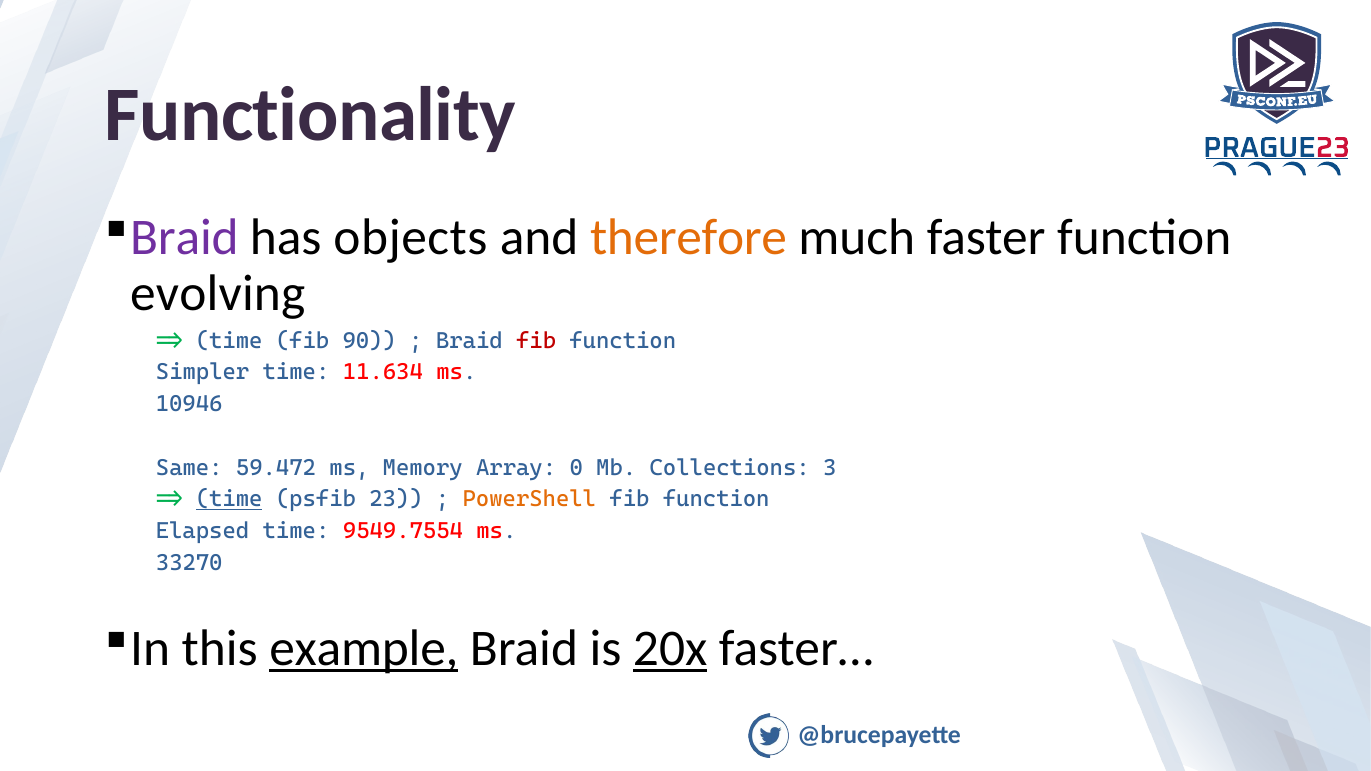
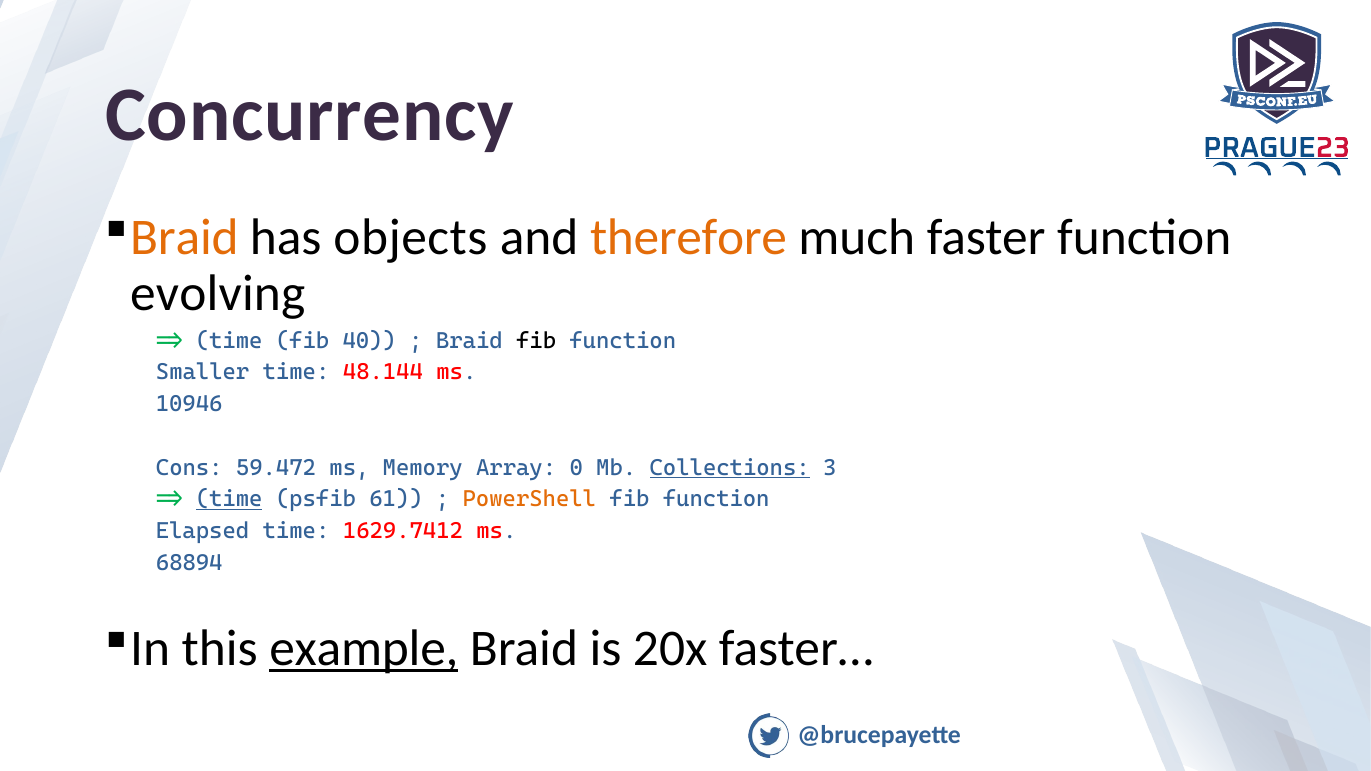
Functionality: Functionality -> Concurrency
Braid at (184, 238) colour: purple -> orange
90: 90 -> 40
fib at (536, 341) colour: red -> black
Simpler: Simpler -> Smaller
11.634: 11.634 -> 48.144
Same: Same -> Cons
Collections underline: none -> present
23: 23 -> 61
9549.7554: 9549.7554 -> 1629.7412
33270: 33270 -> 68894
20x underline: present -> none
